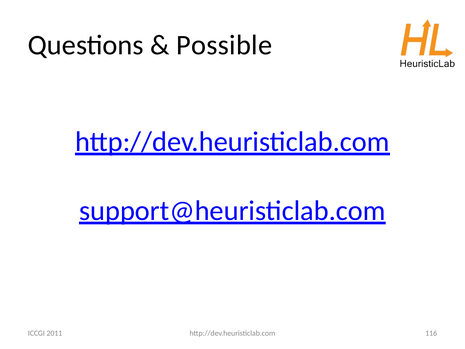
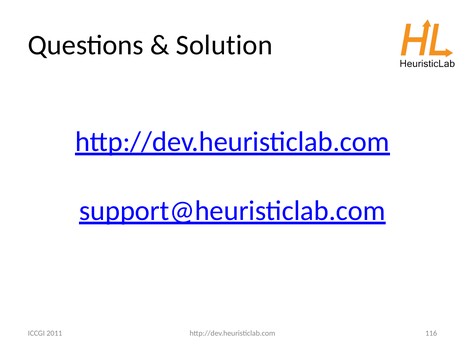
Possible: Possible -> Solution
